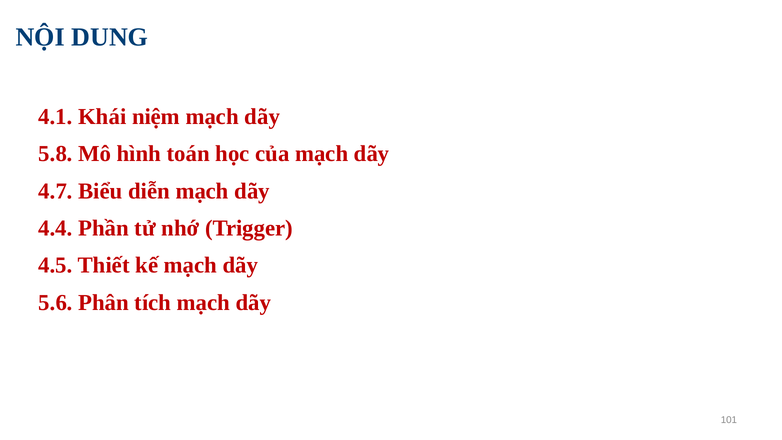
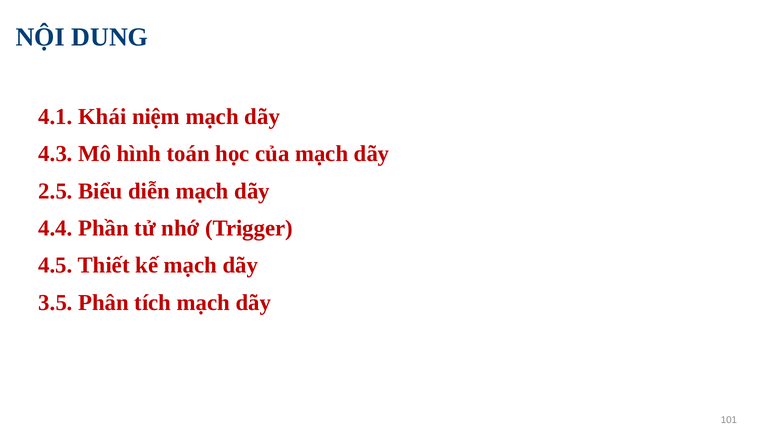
5.8: 5.8 -> 4.3
4.7: 4.7 -> 2.5
5.6: 5.6 -> 3.5
